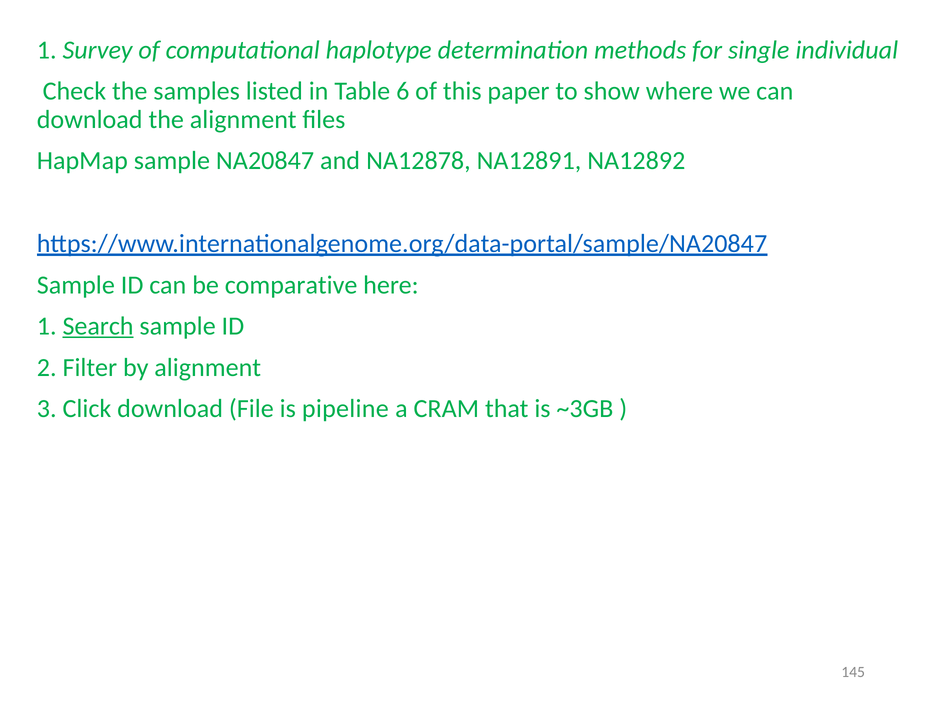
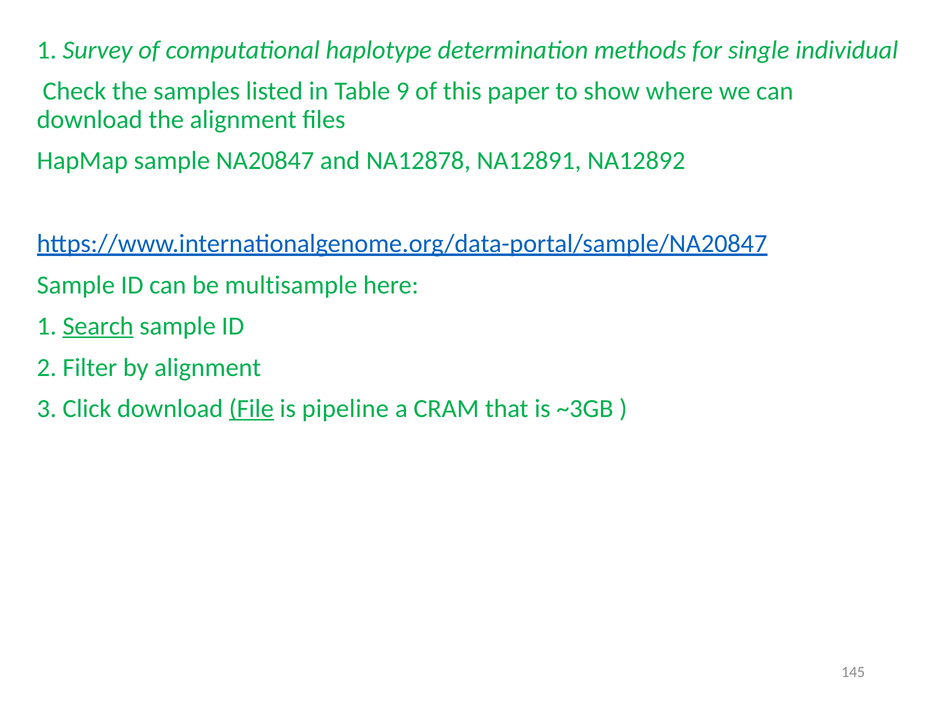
6: 6 -> 9
comparative: comparative -> multisample
File underline: none -> present
